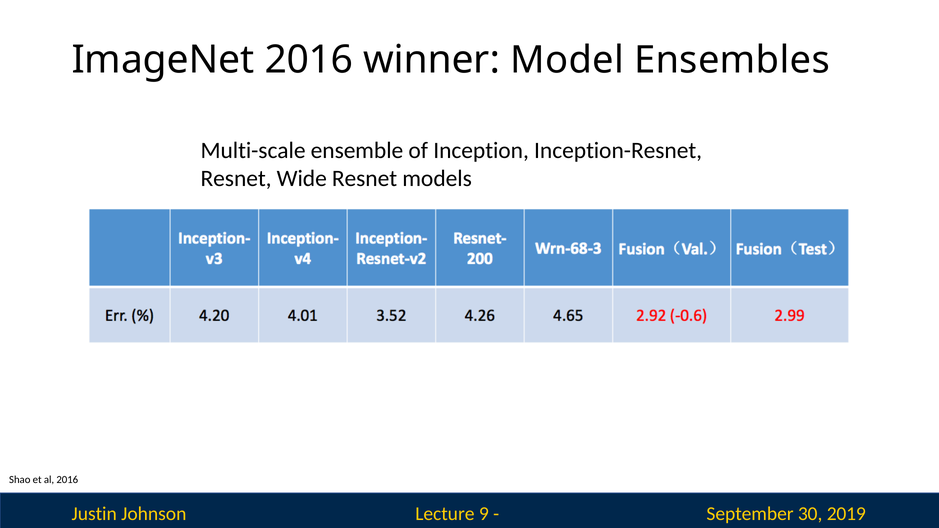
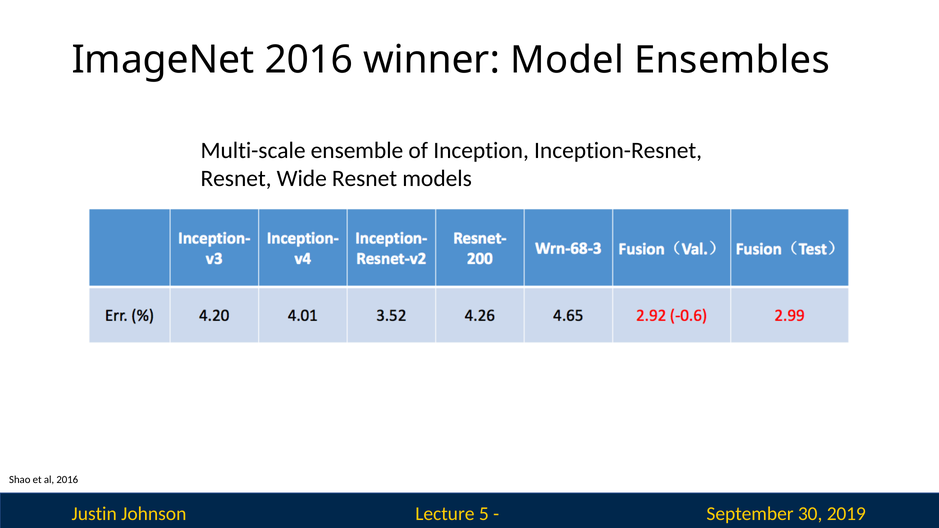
9: 9 -> 5
